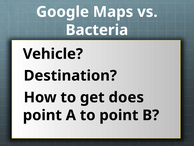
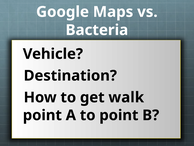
does: does -> walk
